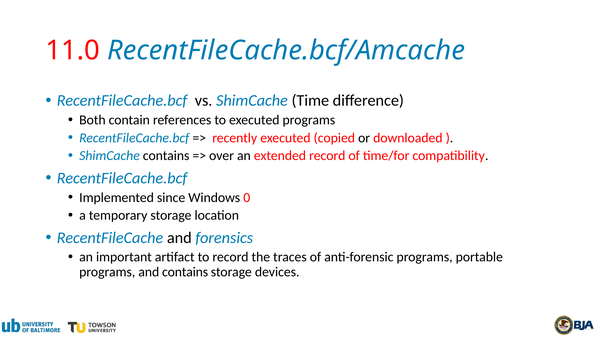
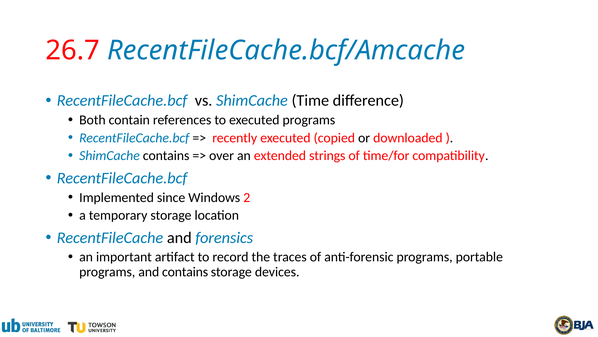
11.0: 11.0 -> 26.7
extended record: record -> strings
0: 0 -> 2
